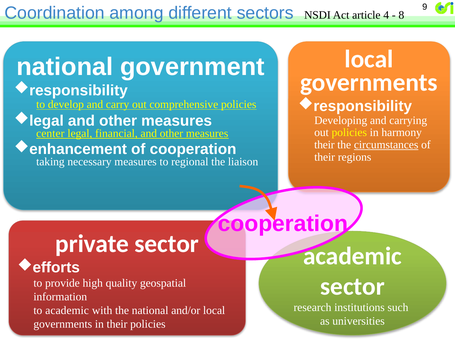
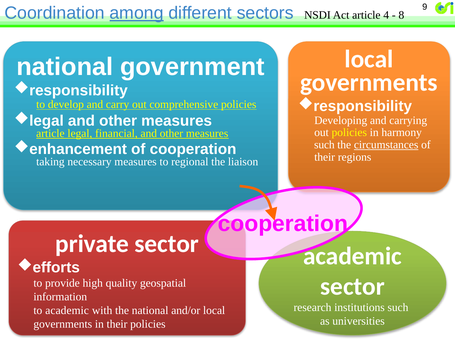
among underline: none -> present
center at (50, 133): center -> article
their at (324, 145): their -> such
